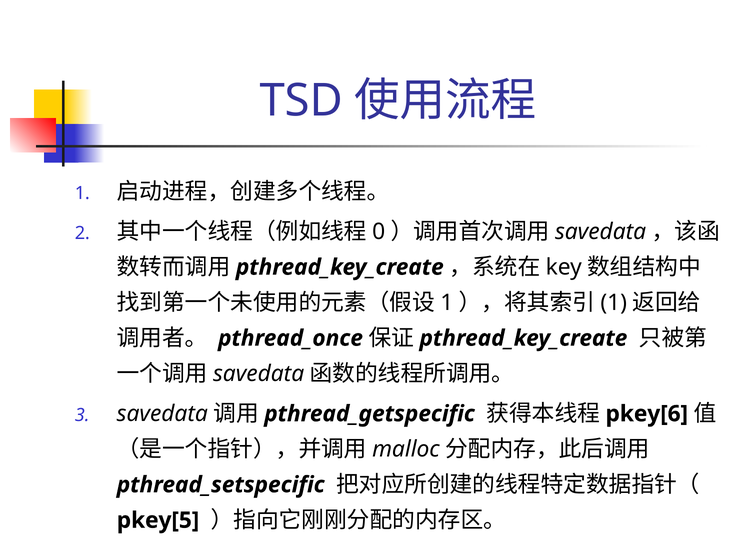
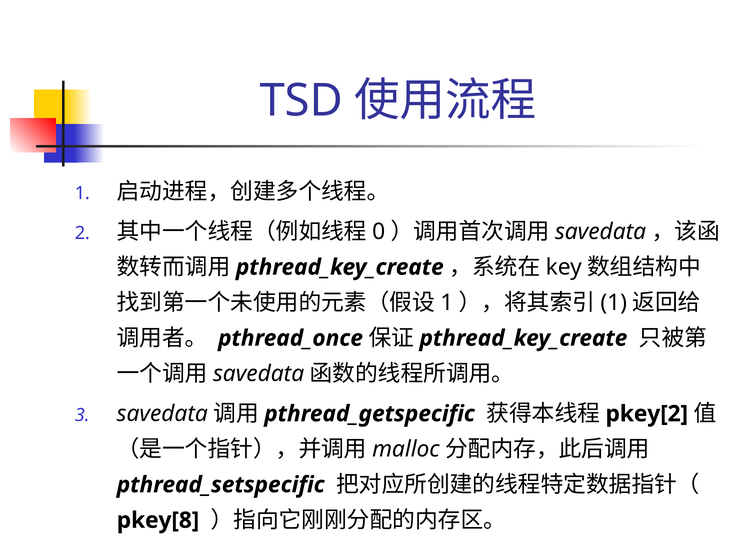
pkey[6: pkey[6 -> pkey[2
pkey[5: pkey[5 -> pkey[8
